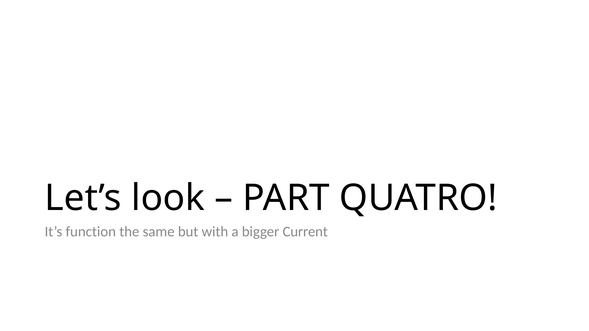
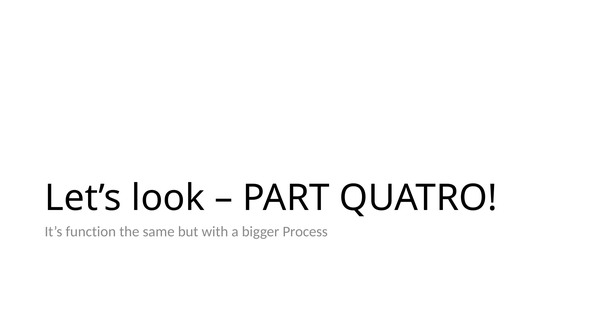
Current: Current -> Process
